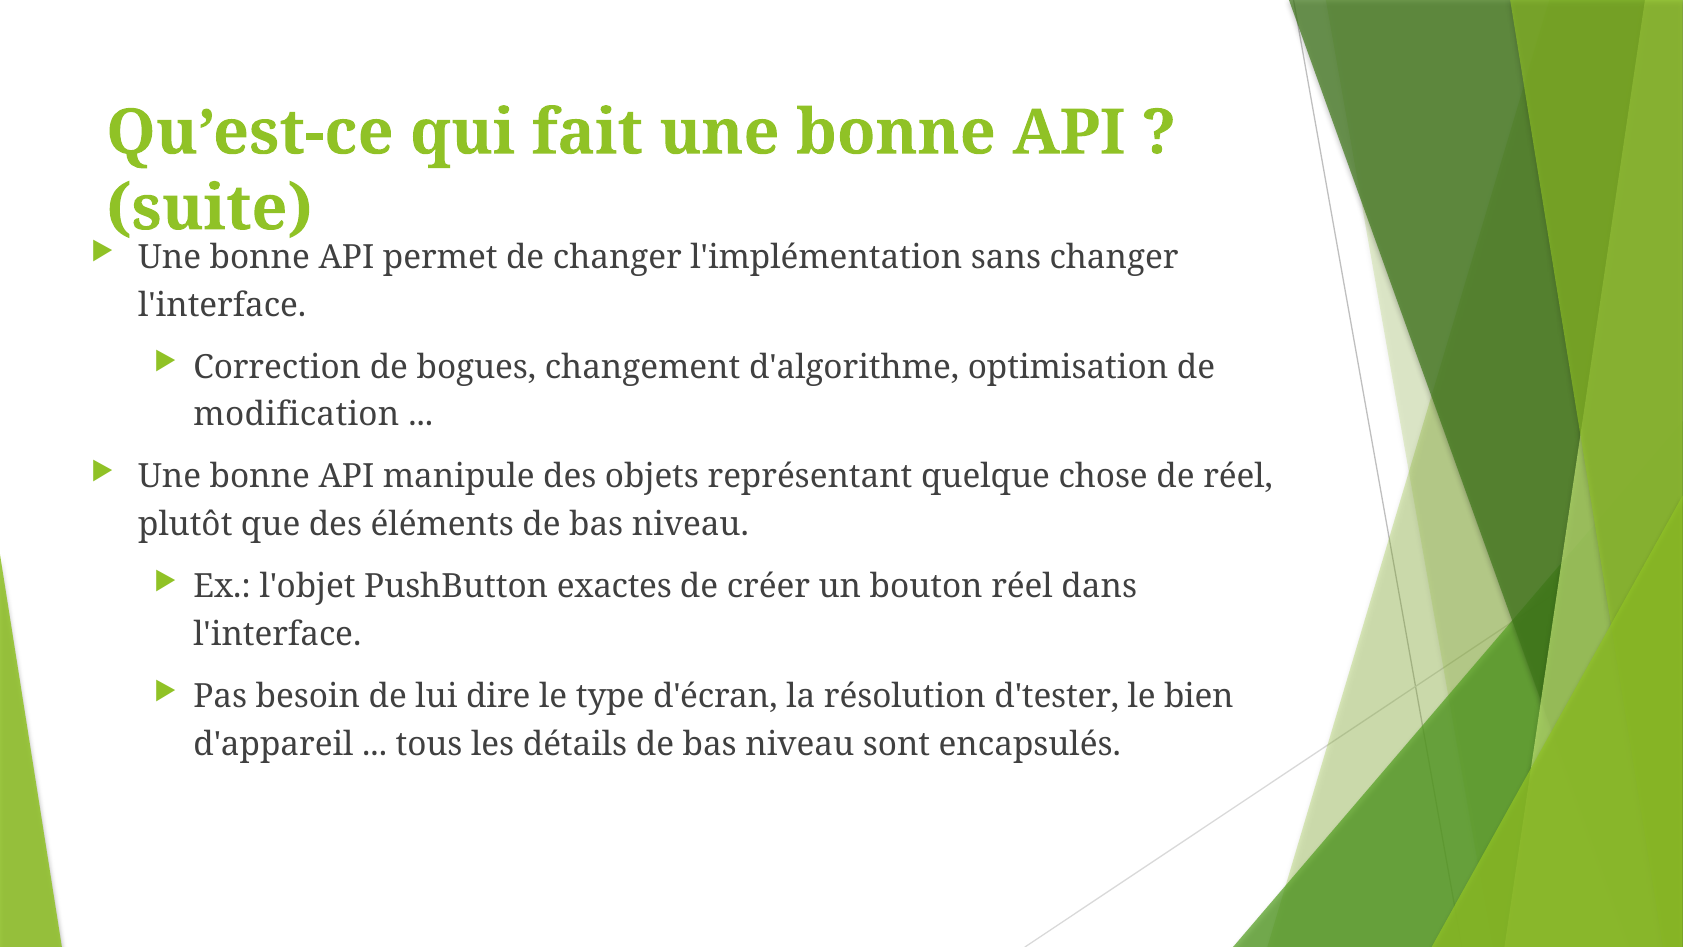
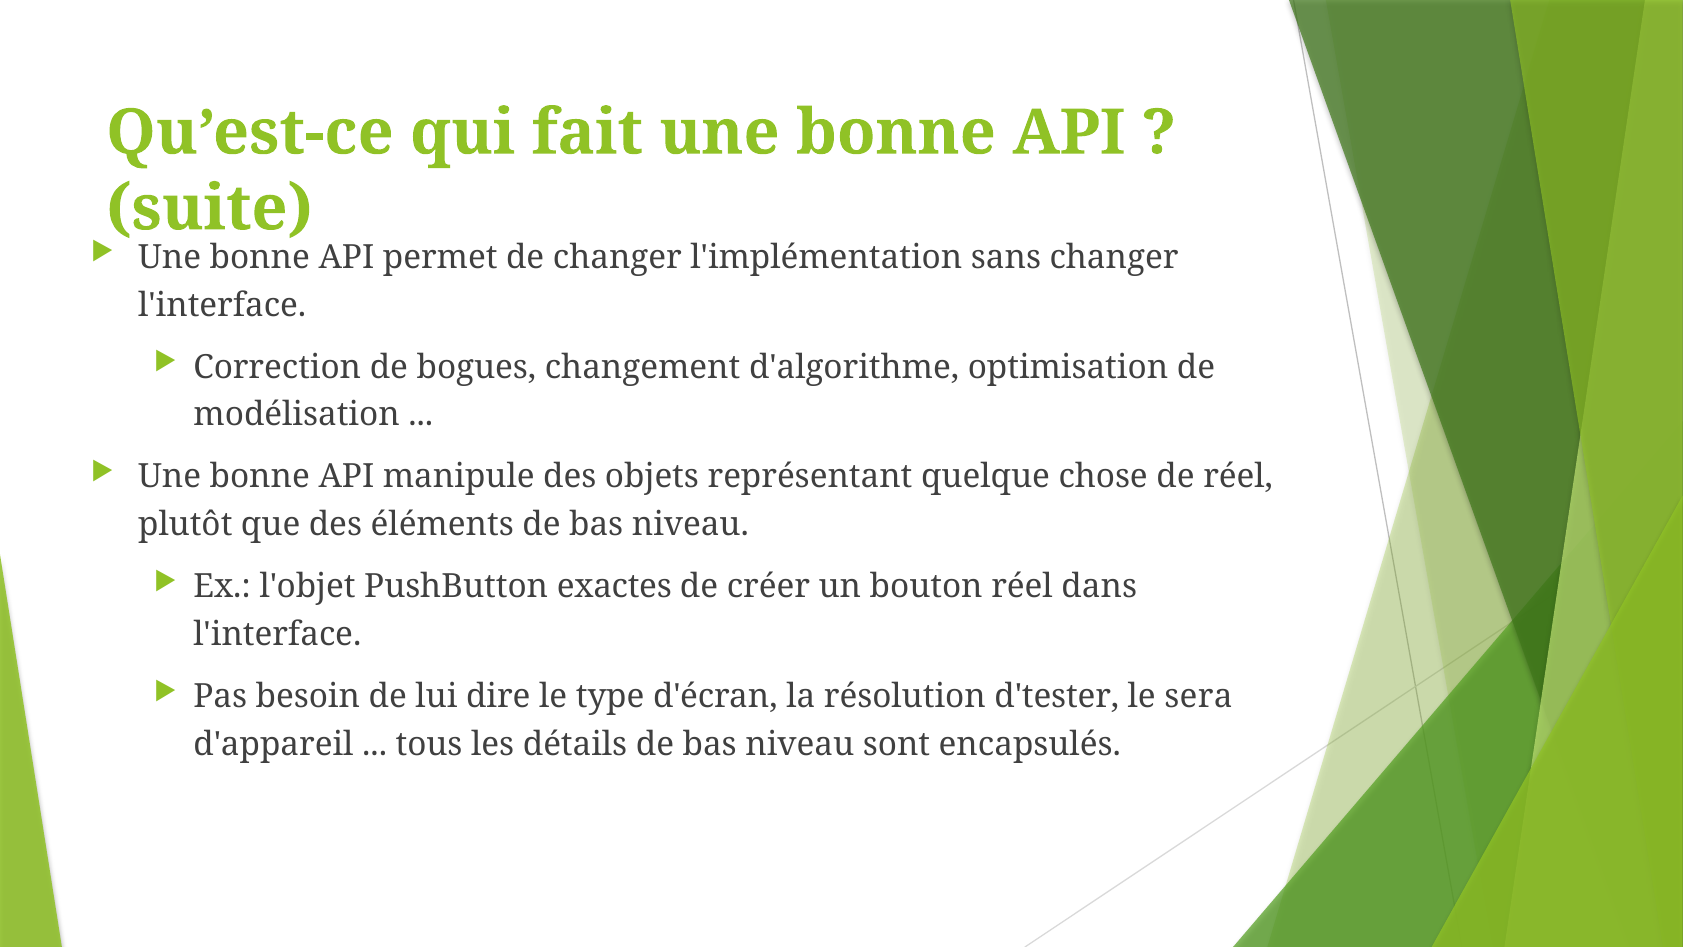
modification: modification -> modélisation
bien: bien -> sera
